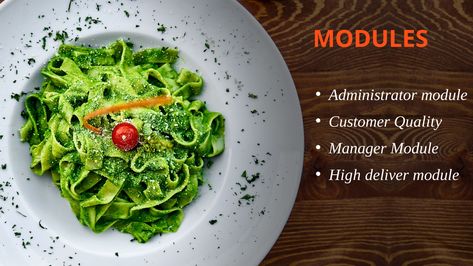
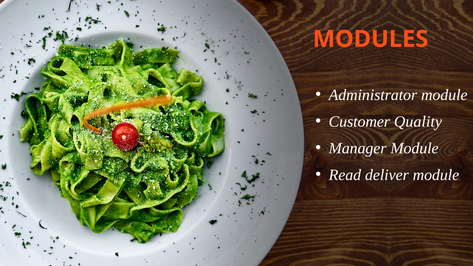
High: High -> Read
